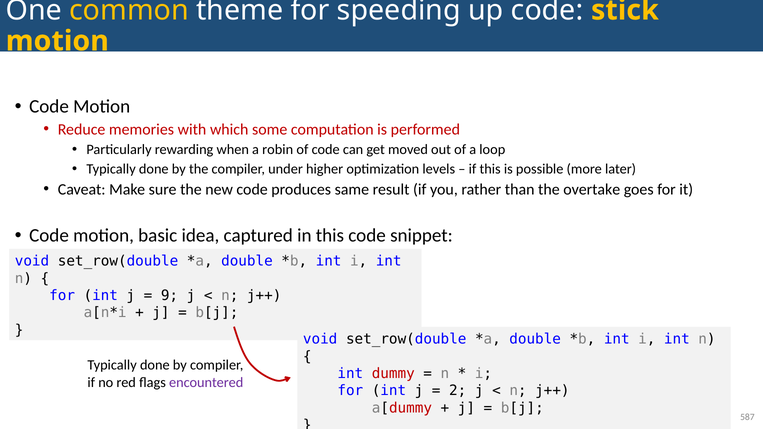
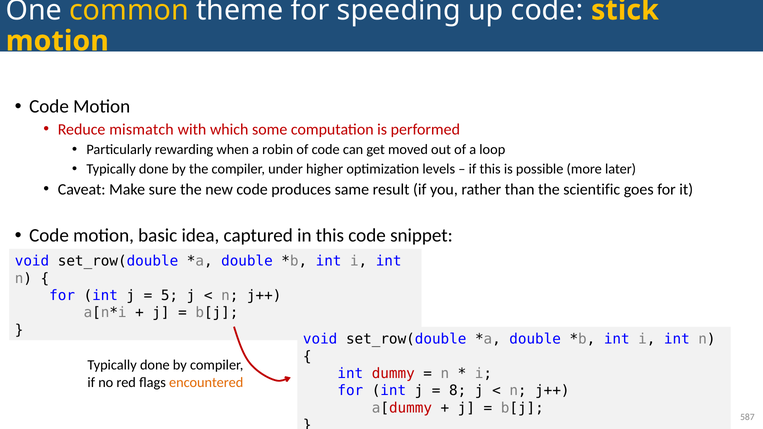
memories: memories -> mismatch
overtake: overtake -> scientific
9: 9 -> 5
encountered colour: purple -> orange
2: 2 -> 8
